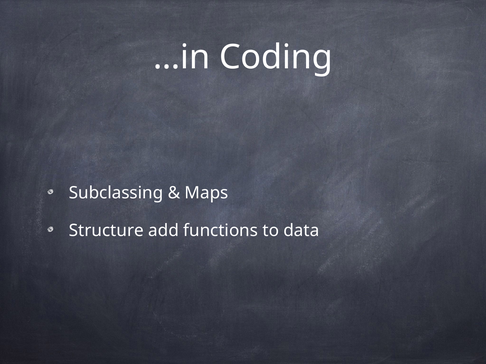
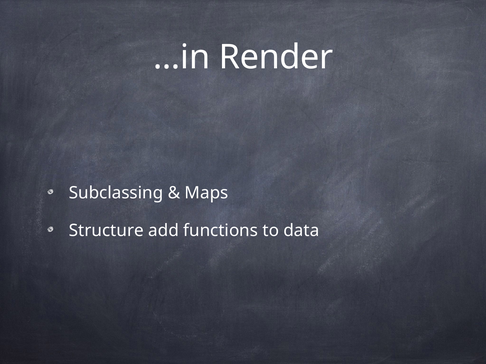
Coding: Coding -> Render
